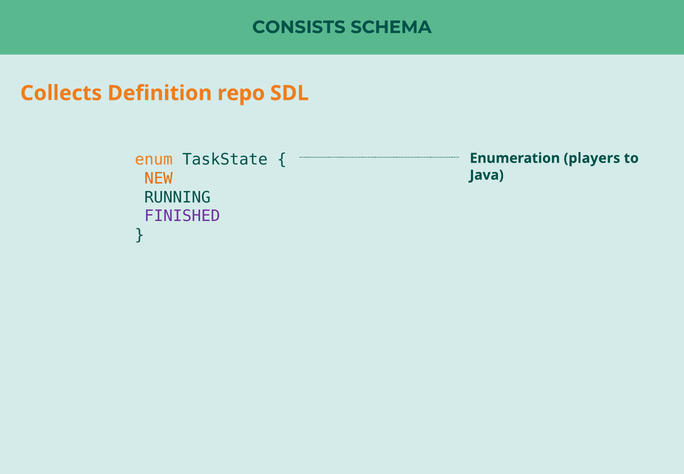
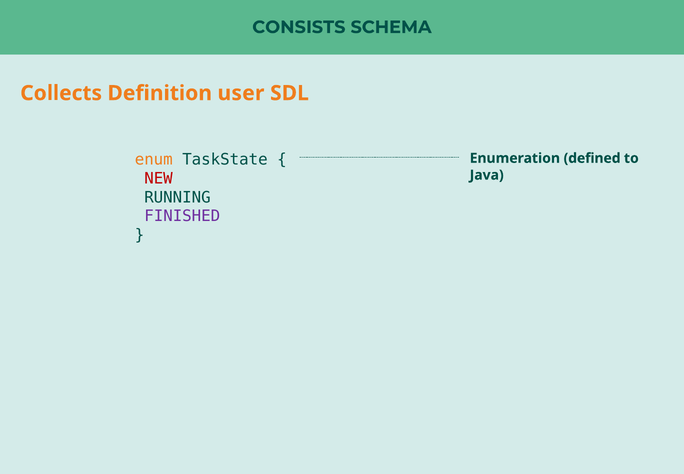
repo: repo -> user
players: players -> defined
NEW colour: orange -> red
